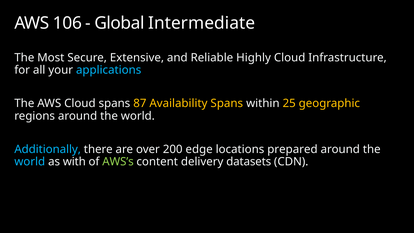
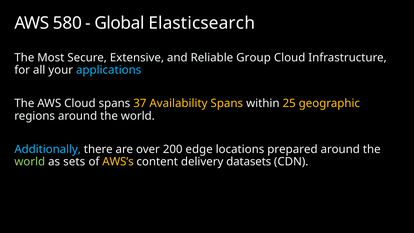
106: 106 -> 580
Intermediate: Intermediate -> Elasticsearch
Highly: Highly -> Group
87: 87 -> 37
world at (30, 162) colour: light blue -> light green
with: with -> sets
AWS’s colour: light green -> yellow
